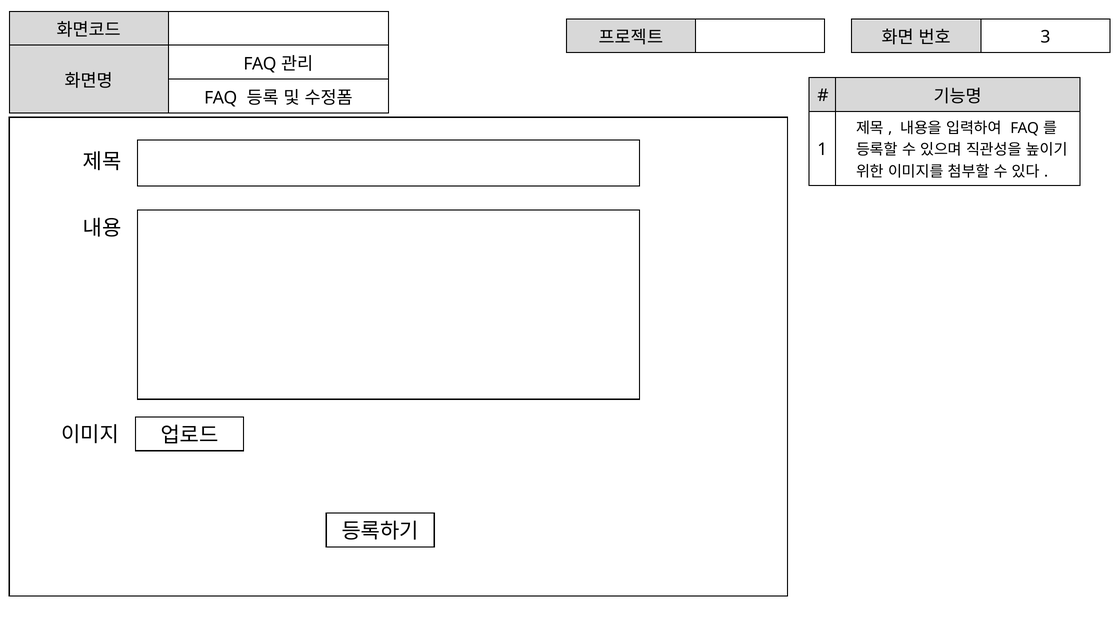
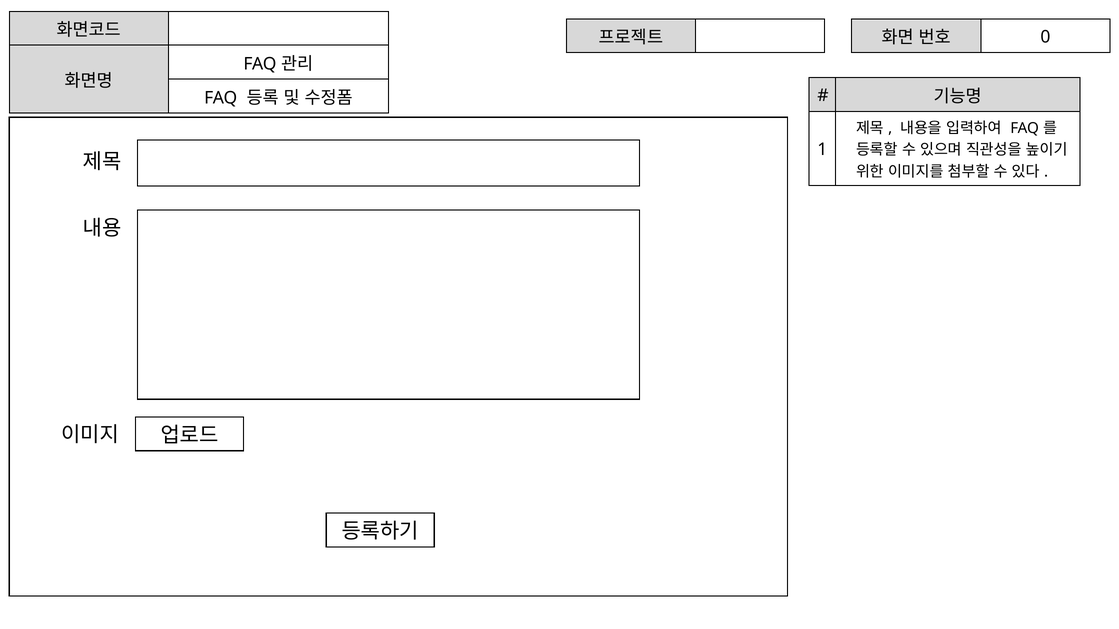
3: 3 -> 0
